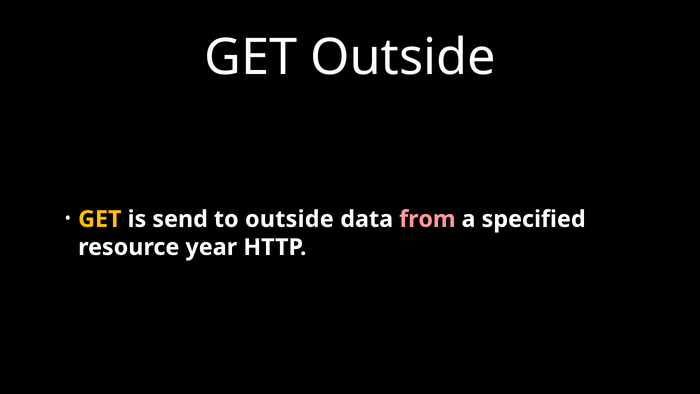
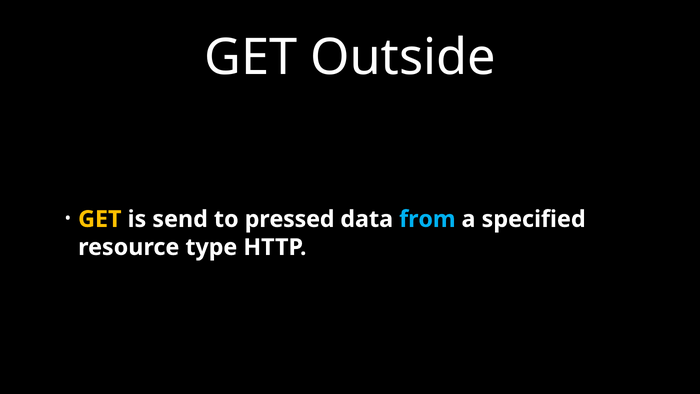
to outside: outside -> pressed
from colour: pink -> light blue
year: year -> type
